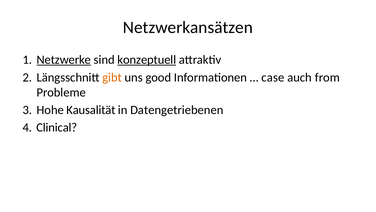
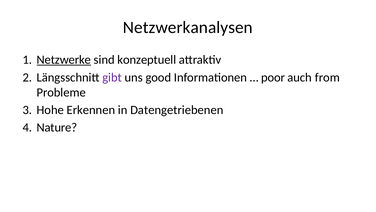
Netzwerkansätzen: Netzwerkansätzen -> Netzwerkanalysen
konzeptuell underline: present -> none
gibt colour: orange -> purple
case: case -> poor
Kausalität: Kausalität -> Erkennen
Clinical: Clinical -> Nature
